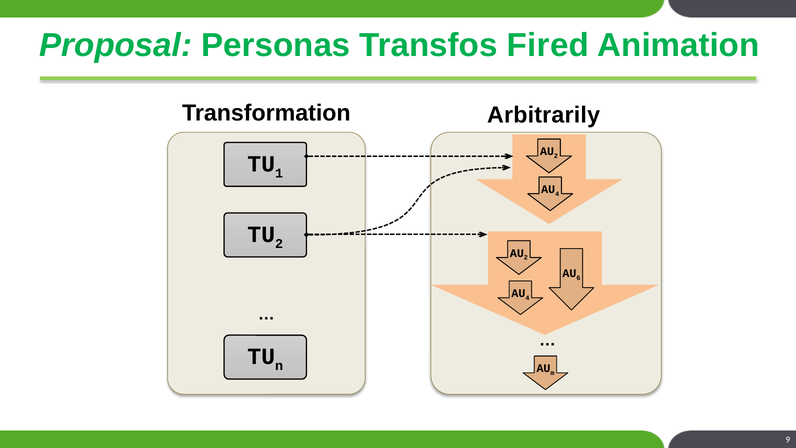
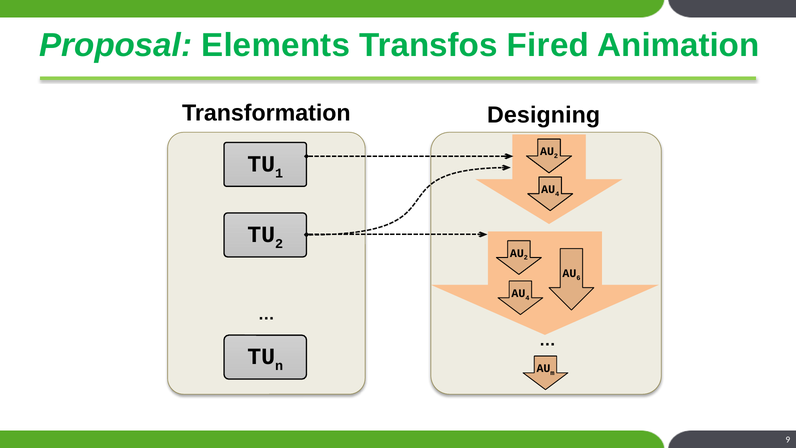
Personas: Personas -> Elements
Arbitrarily: Arbitrarily -> Designing
